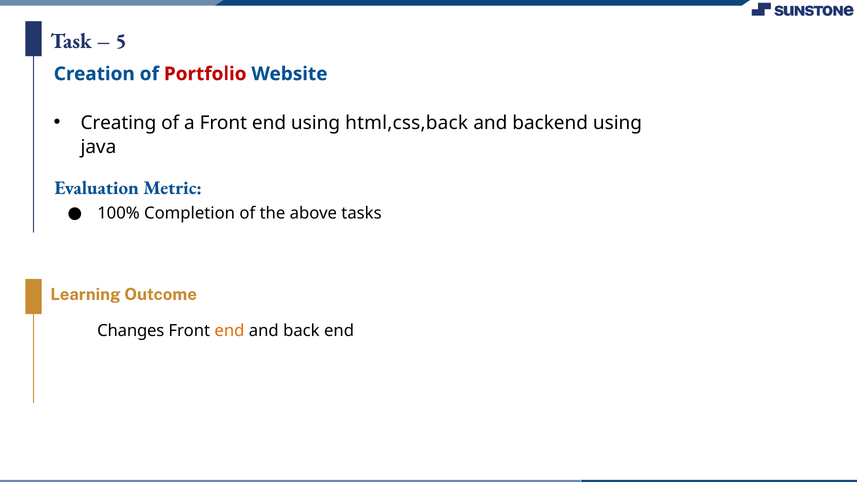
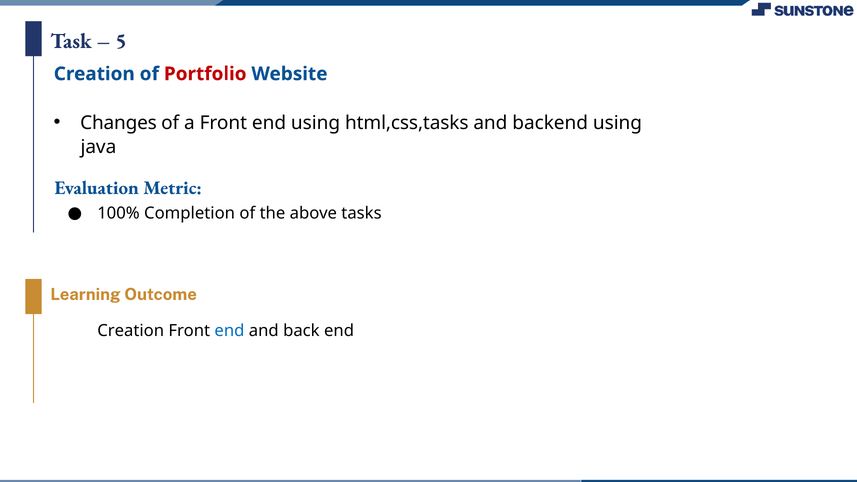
Creating: Creating -> Changes
html,css,back: html,css,back -> html,css,tasks
Changes at (131, 331): Changes -> Creation
end at (229, 331) colour: orange -> blue
